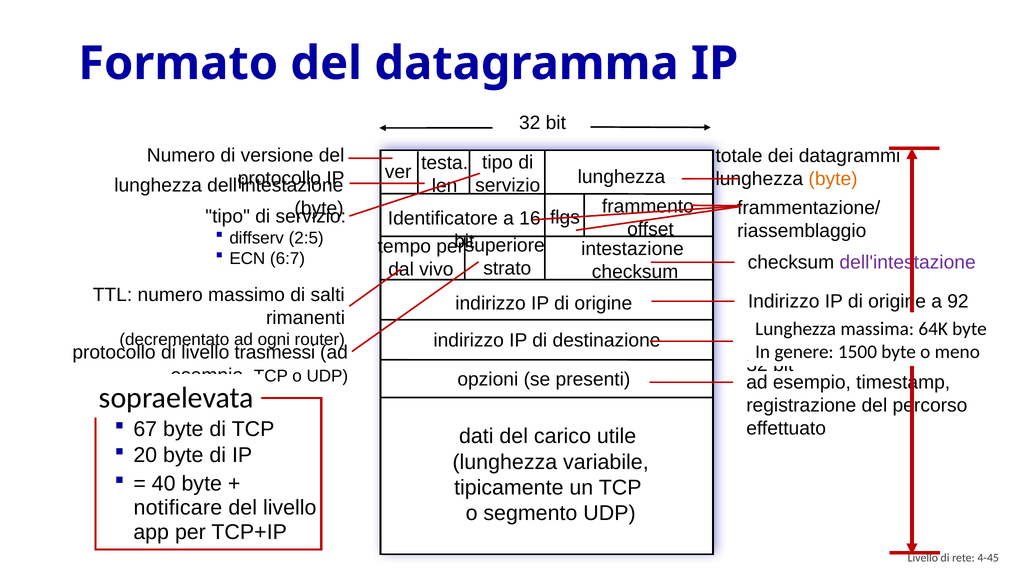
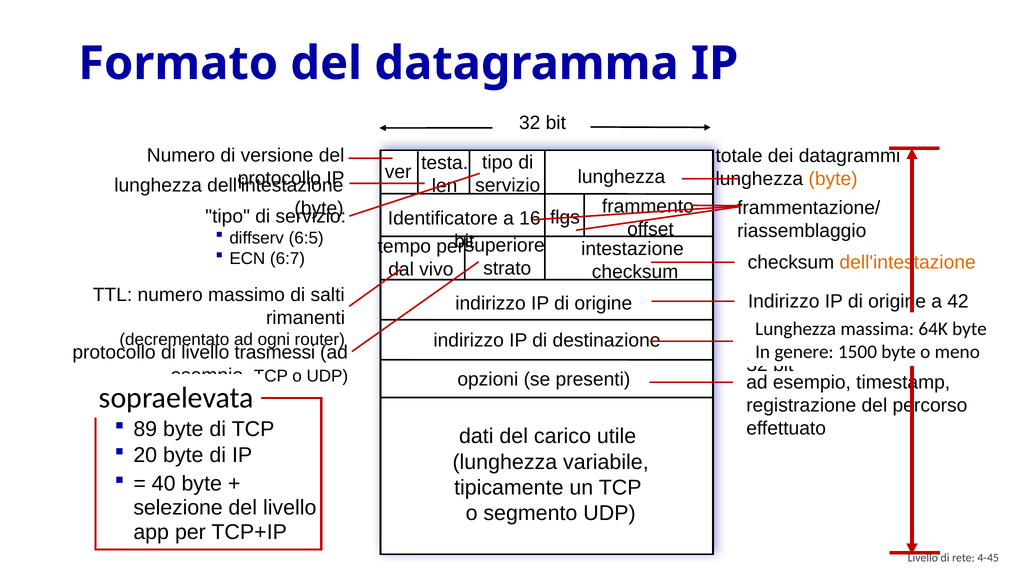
2:5: 2:5 -> 6:5
dell'intestazione at (908, 262) colour: purple -> orange
92: 92 -> 42
67: 67 -> 89
notificare: notificare -> selezione
